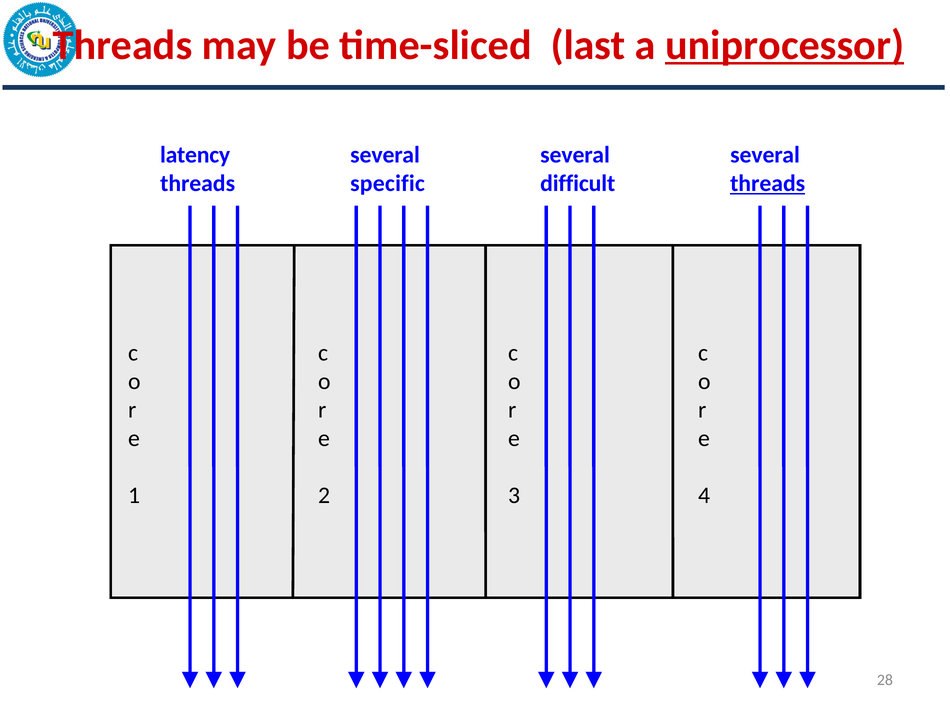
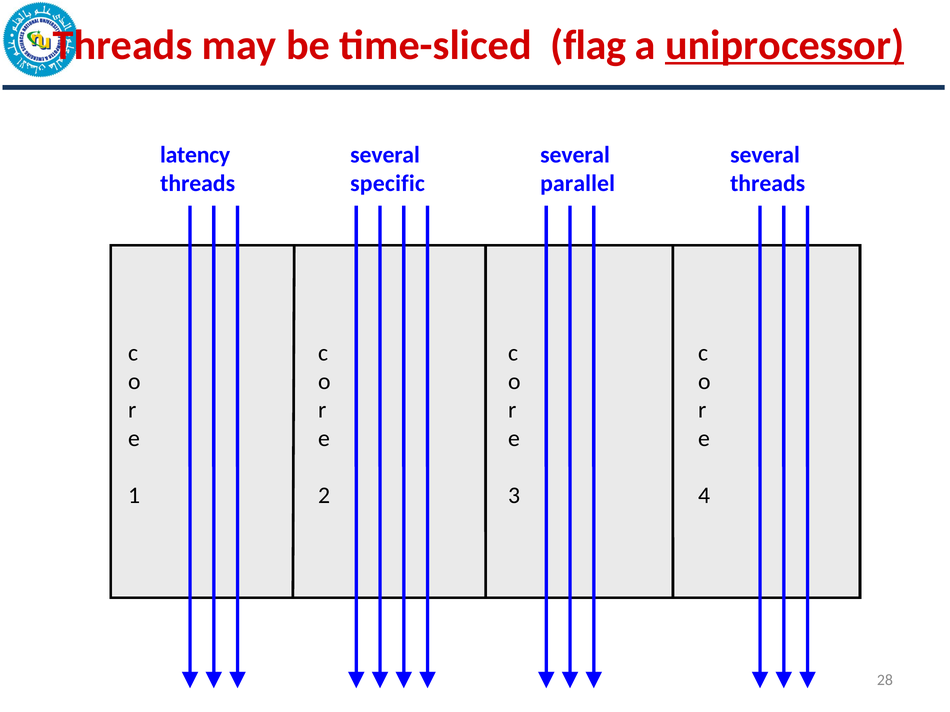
last: last -> flag
difficult: difficult -> parallel
threads at (768, 184) underline: present -> none
